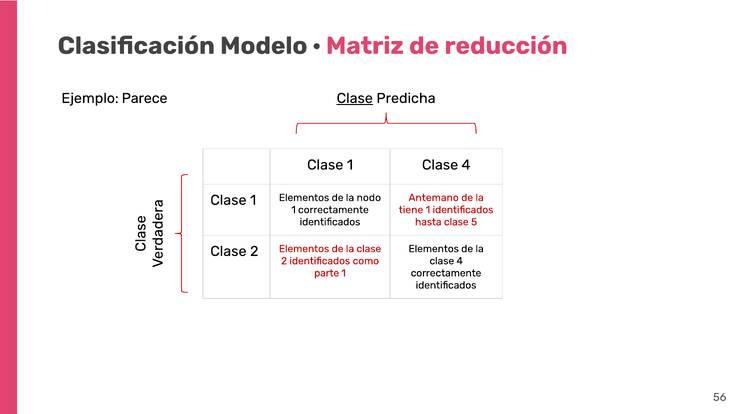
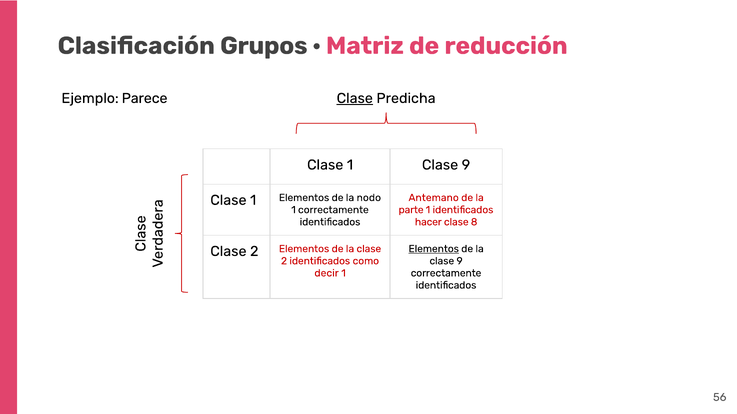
Modelo: Modelo -> Grupos
1 Clase 4: 4 -> 9
tiene: tiene -> parte
hasta: hasta -> hacer
5: 5 -> 8
Elementos at (434, 249) underline: none -> present
4 at (460, 261): 4 -> 9
parte: parte -> decir
